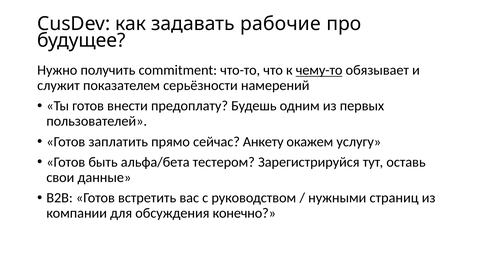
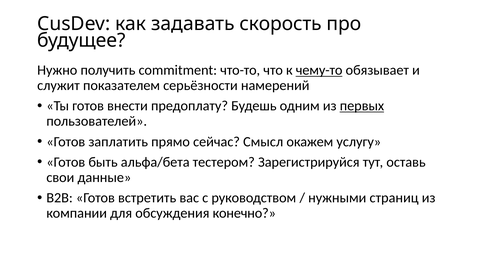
рабочие: рабочие -> скорость
первых underline: none -> present
Анкету: Анкету -> Смысл
